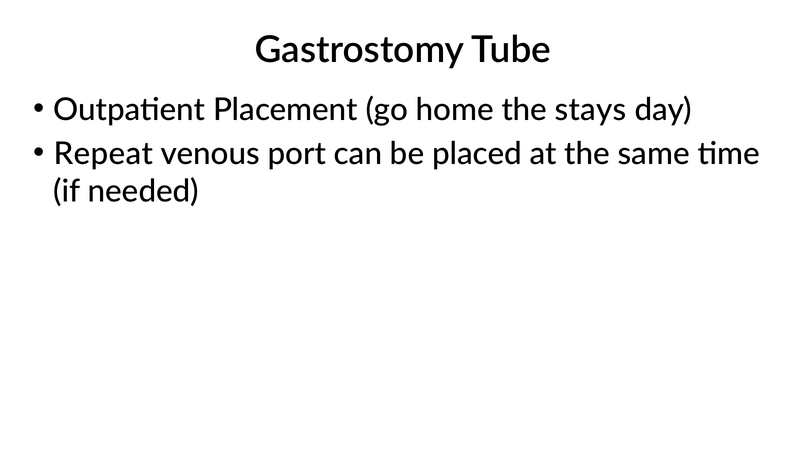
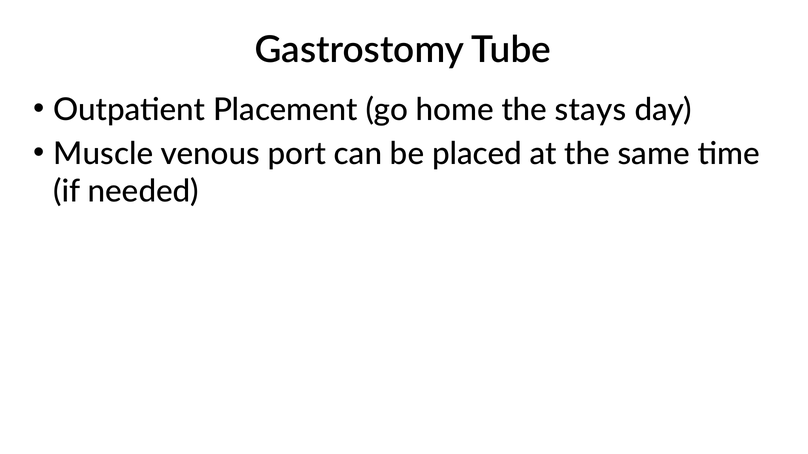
Repeat: Repeat -> Muscle
